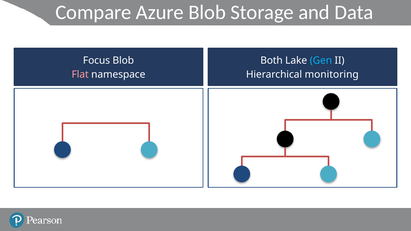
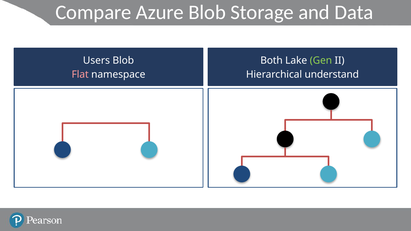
Focus: Focus -> Users
Gen at (321, 61) colour: light blue -> light green
monitoring: monitoring -> understand
